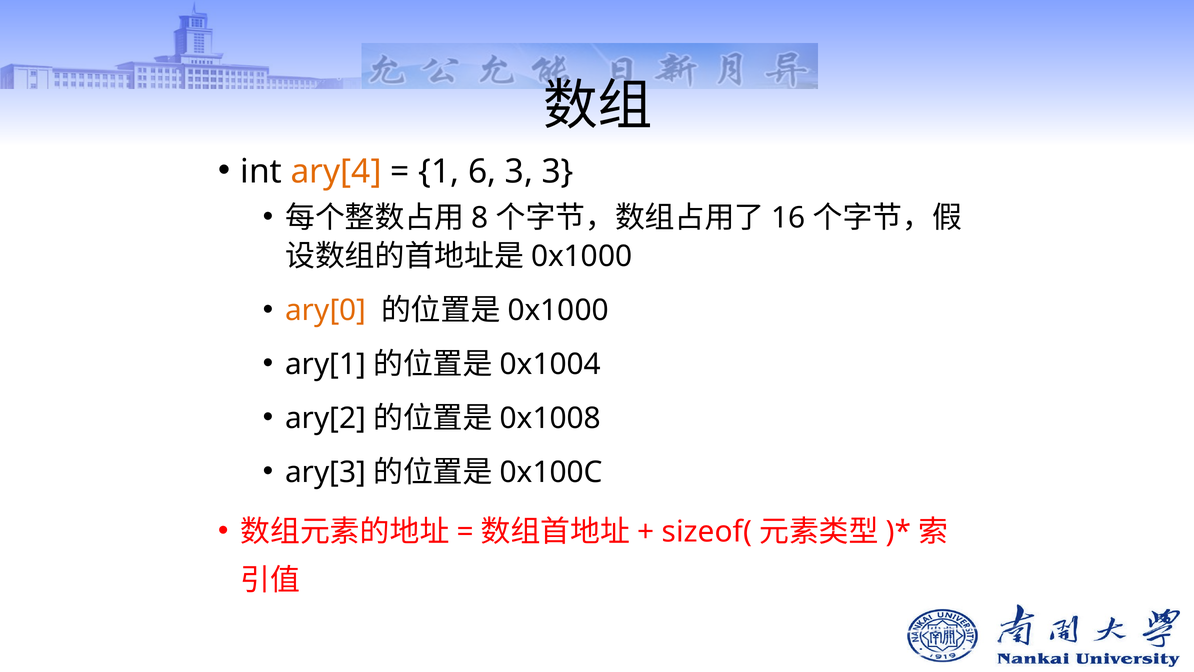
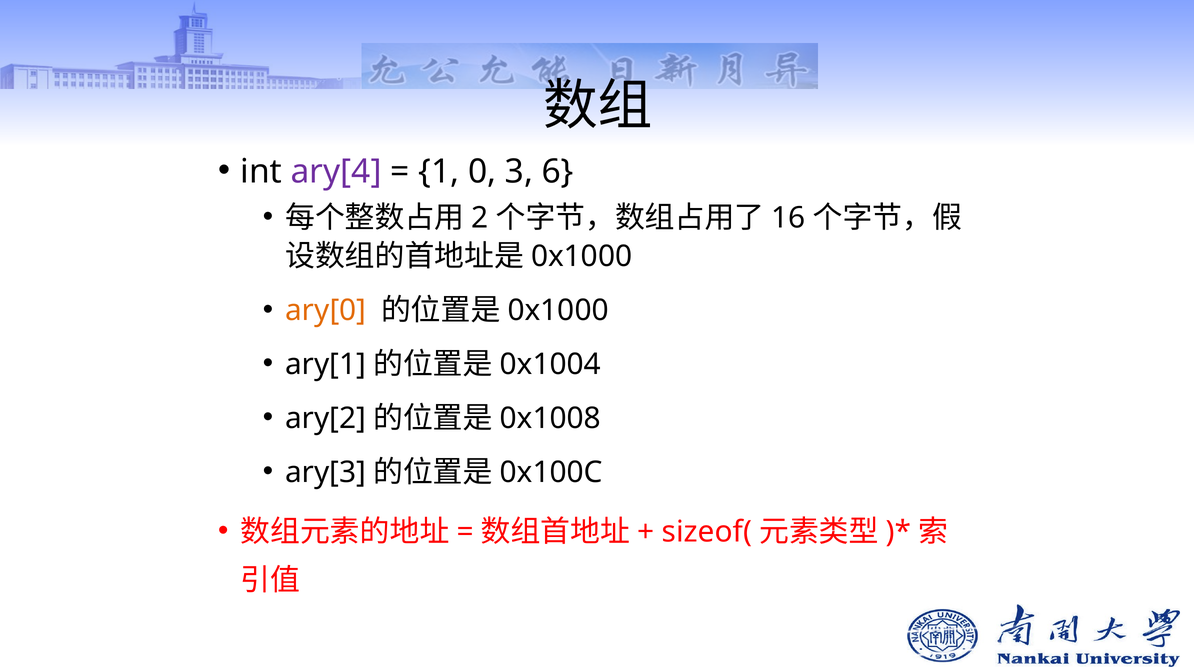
ary[4 colour: orange -> purple
6: 6 -> 0
3 3: 3 -> 6
8: 8 -> 2
